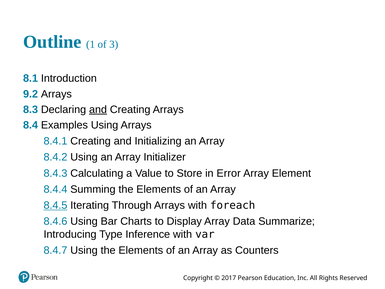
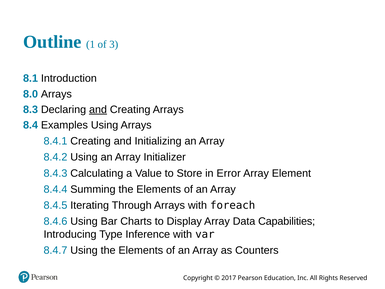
9.2: 9.2 -> 8.0
8.4.5 underline: present -> none
Summarize: Summarize -> Capabilities
